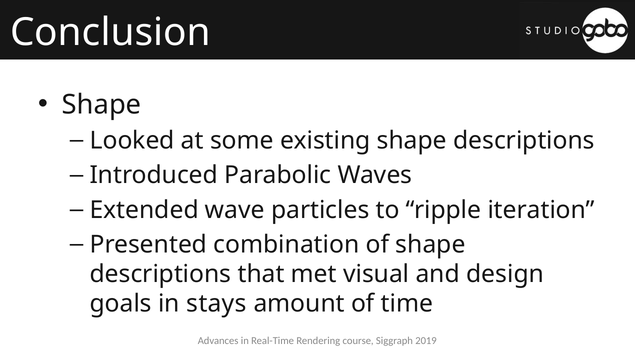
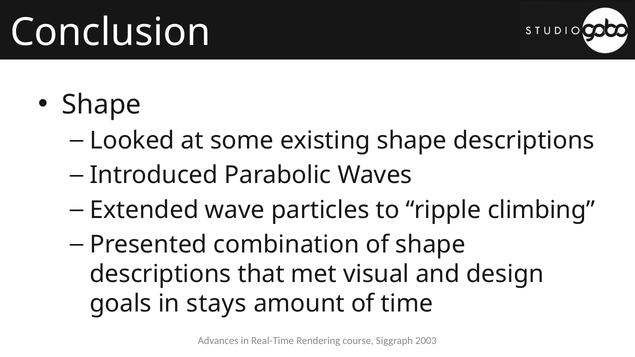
iteration: iteration -> climbing
2019: 2019 -> 2003
